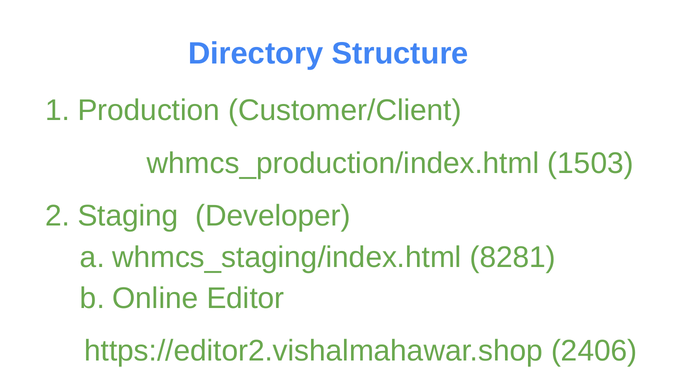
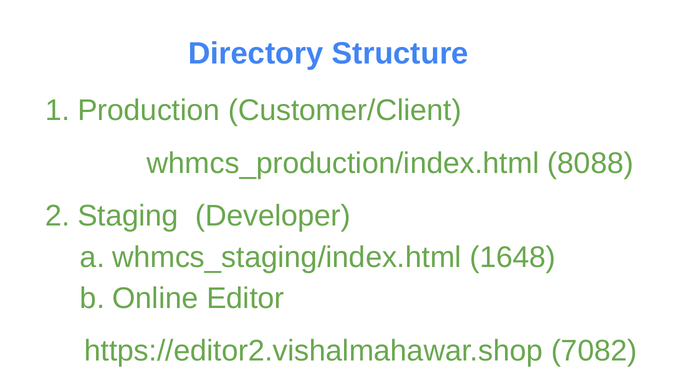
1503: 1503 -> 8088
8281: 8281 -> 1648
2406: 2406 -> 7082
